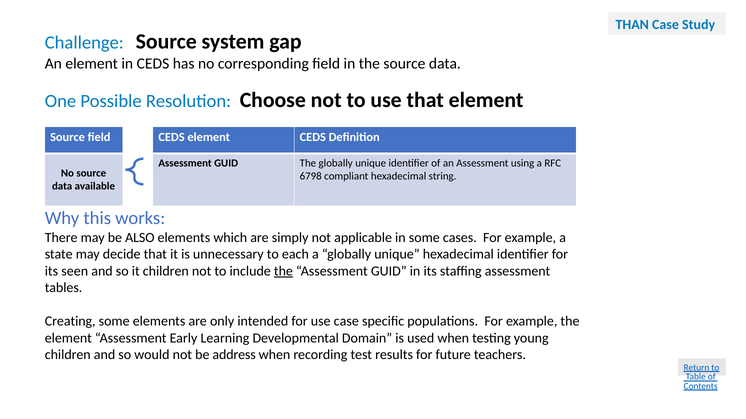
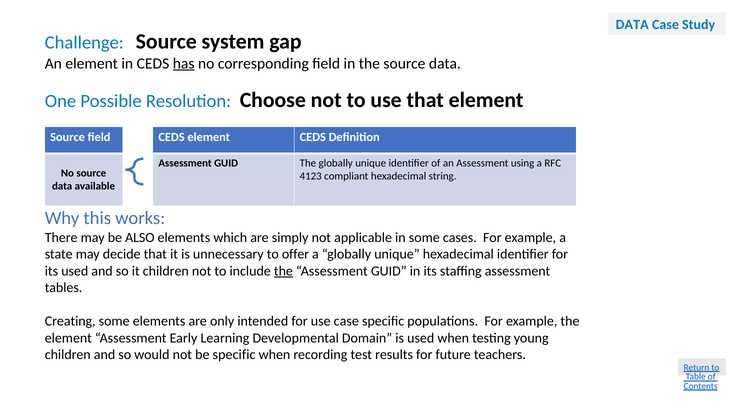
THAN at (632, 25): THAN -> DATA
has underline: none -> present
6798: 6798 -> 4123
each: each -> offer
its seen: seen -> used
be address: address -> specific
